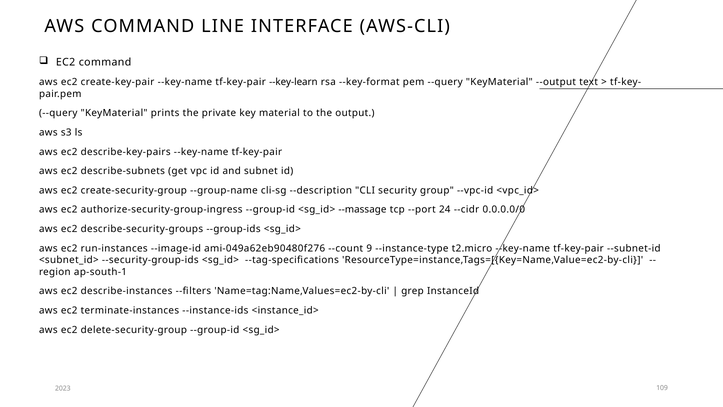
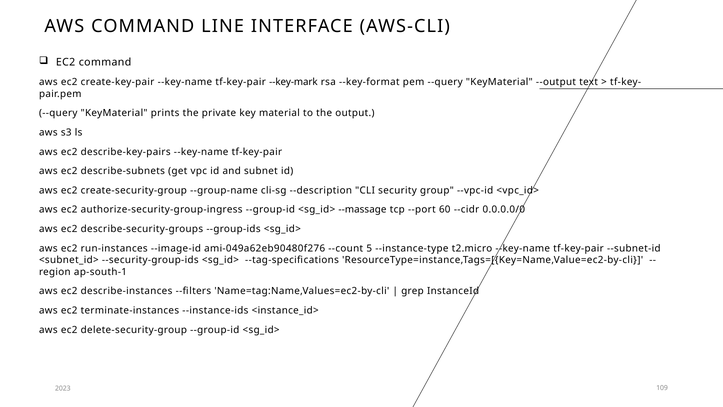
--key-learn: --key-learn -> --key-mark
24: 24 -> 60
9: 9 -> 5
